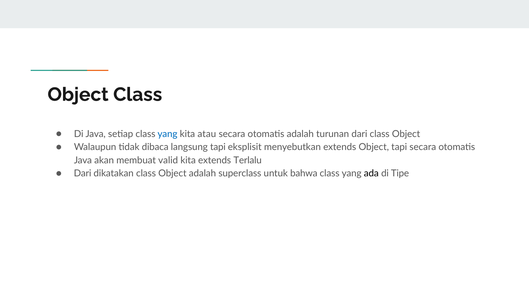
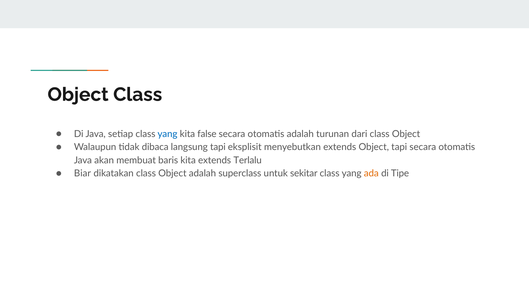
atau: atau -> false
valid: valid -> baris
Dari at (83, 173): Dari -> Biar
bahwa: bahwa -> sekitar
ada colour: black -> orange
